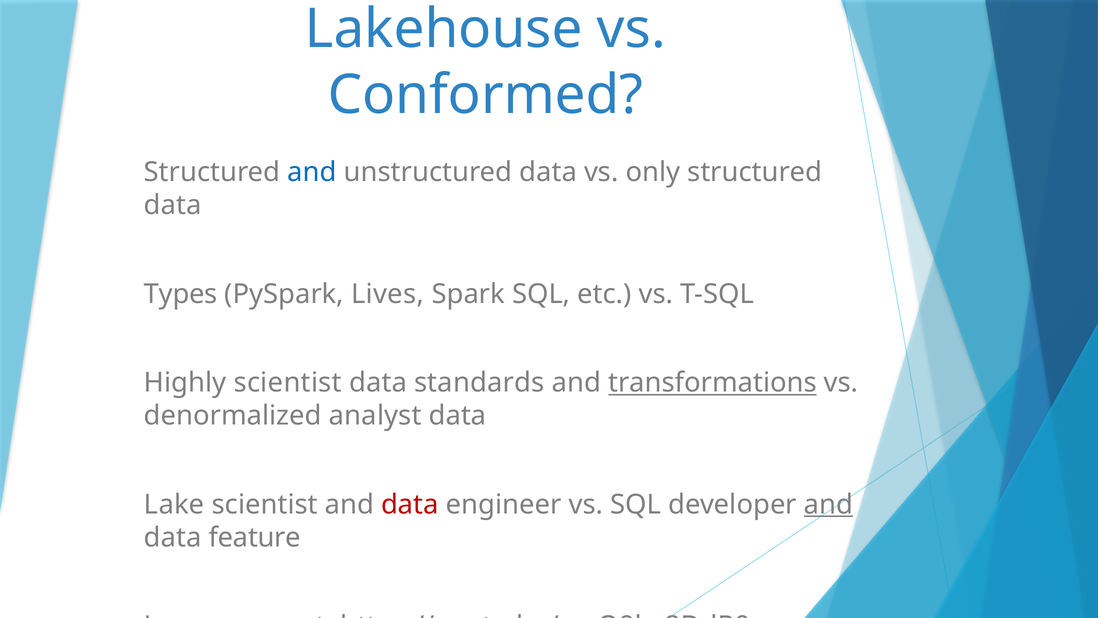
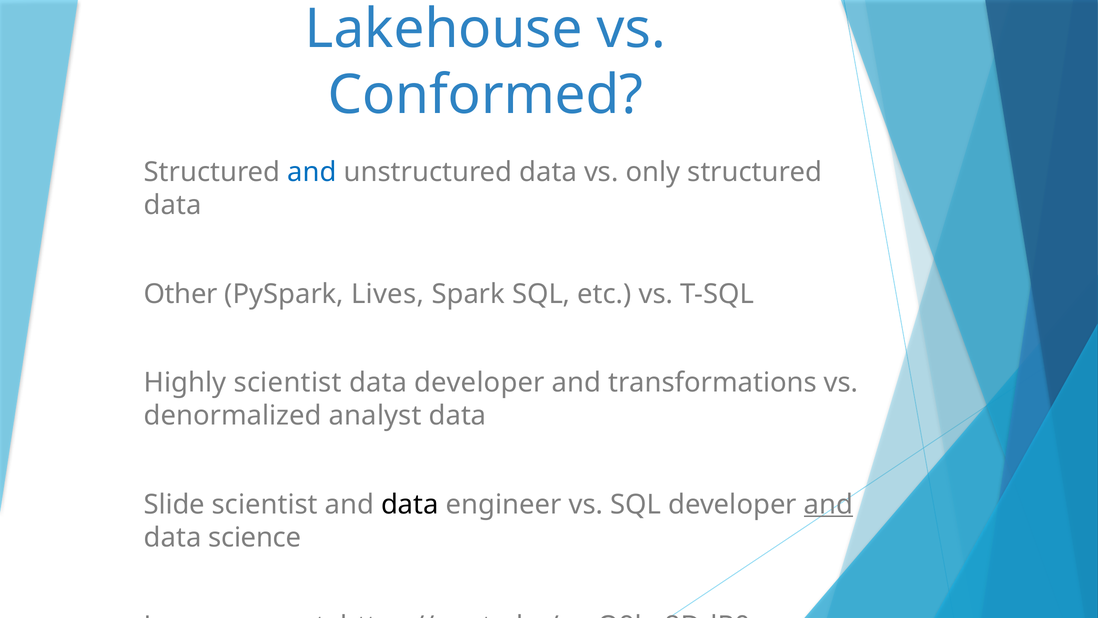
Types: Types -> Other
data standards: standards -> developer
transformations underline: present -> none
Lake: Lake -> Slide
data at (410, 504) colour: red -> black
feature: feature -> science
